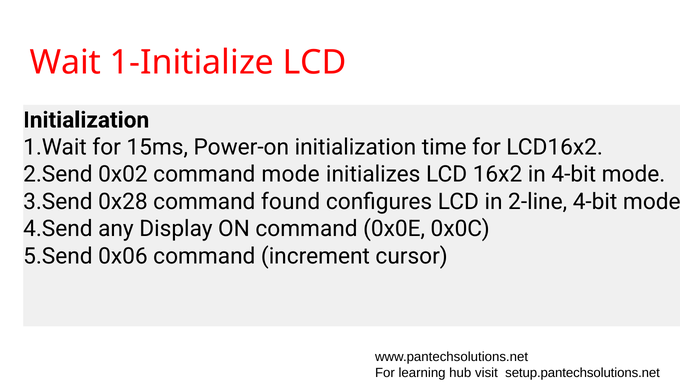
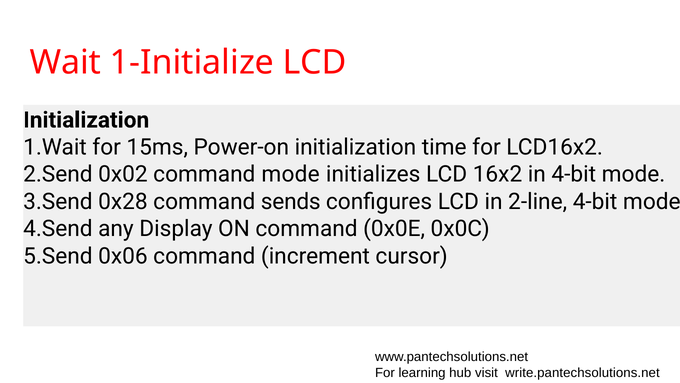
found: found -> sends
setup.pantechsolutions.net: setup.pantechsolutions.net -> write.pantechsolutions.net
